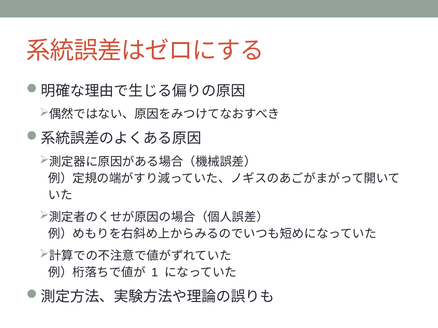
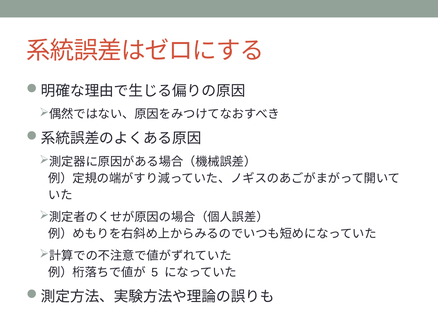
1: 1 -> 5
